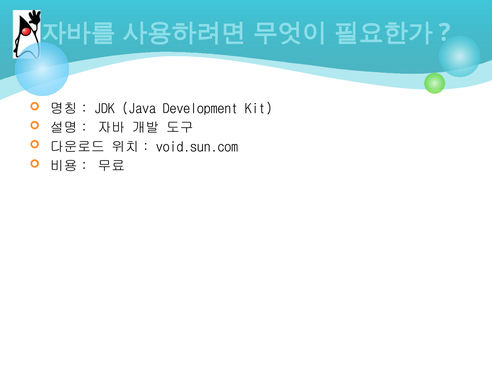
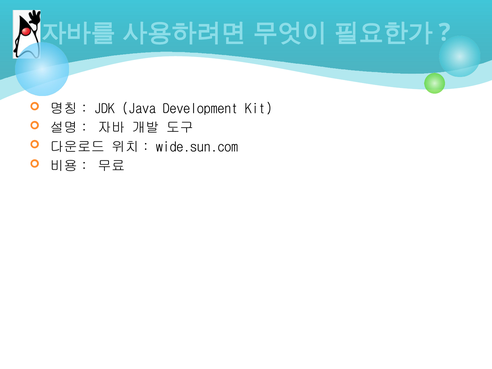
void.sun.com: void.sun.com -> wide.sun.com
